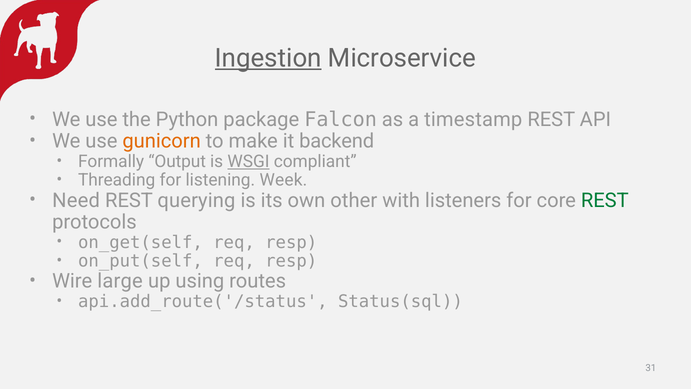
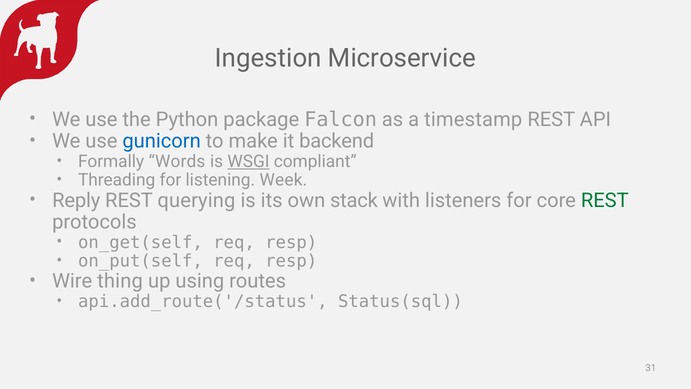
Ingestion underline: present -> none
gunicorn colour: orange -> blue
Output: Output -> Words
Need: Need -> Reply
other: other -> stack
large: large -> thing
